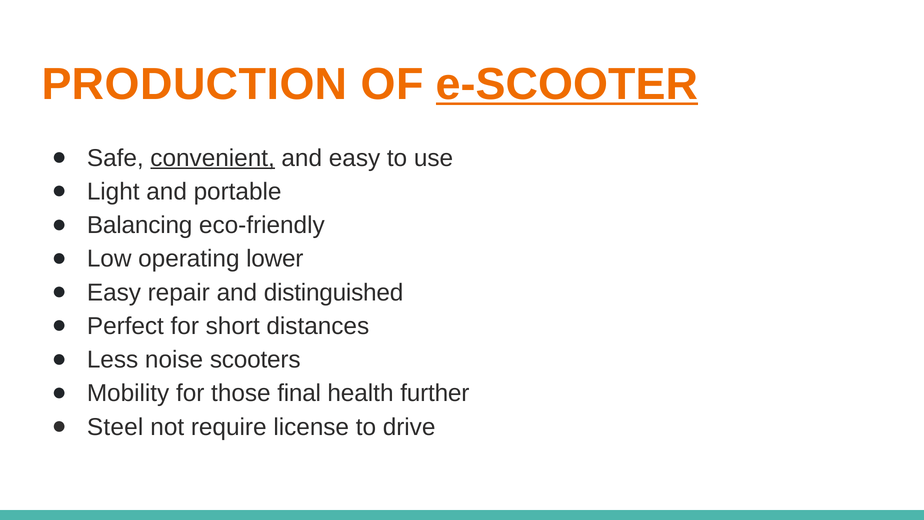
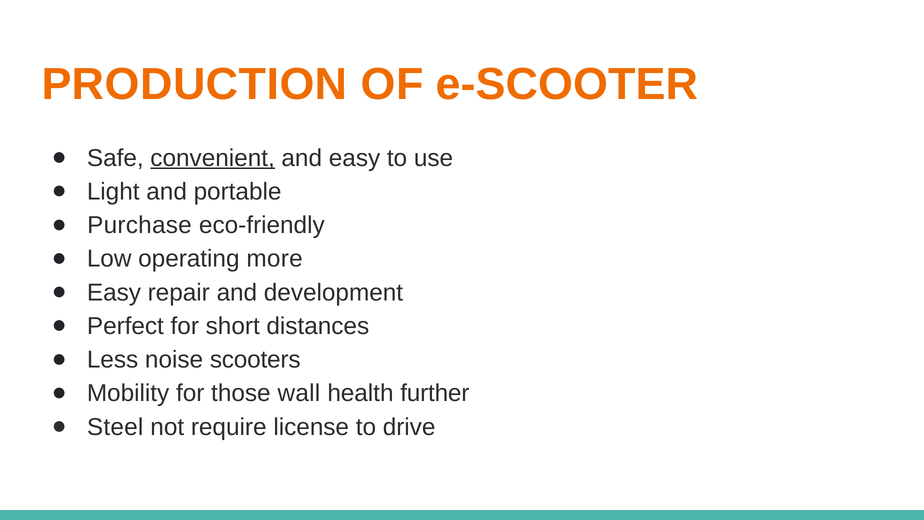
e-SCOOTER underline: present -> none
Balancing: Balancing -> Purchase
lower: lower -> more
distinguished: distinguished -> development
final: final -> wall
